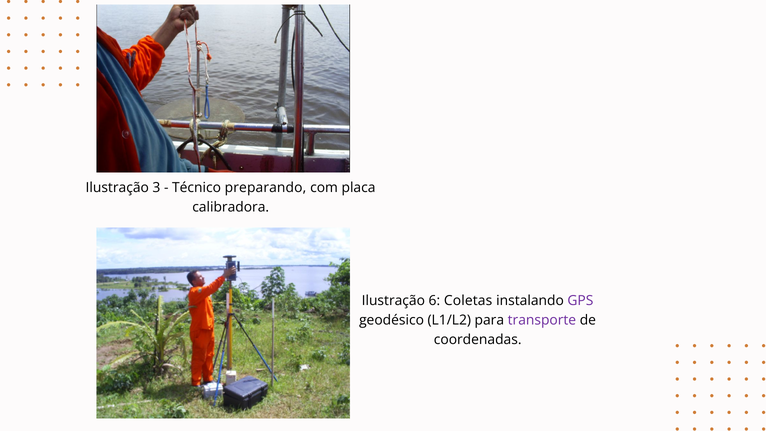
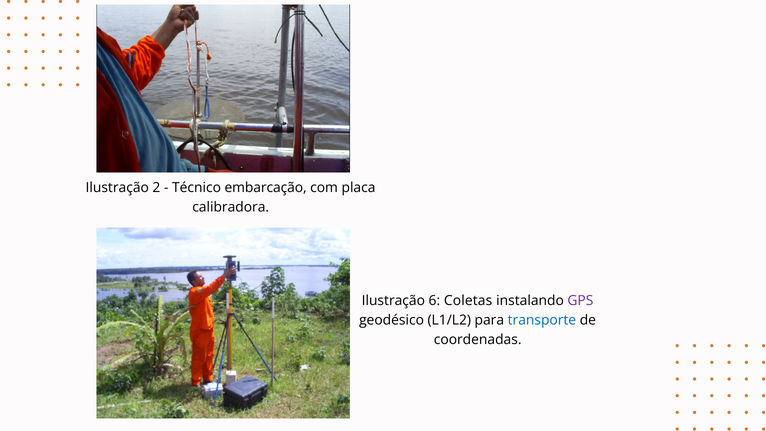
3: 3 -> 2
preparando: preparando -> embarcação
transporte colour: purple -> blue
